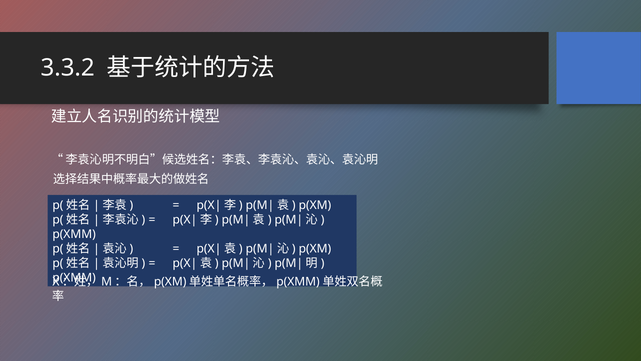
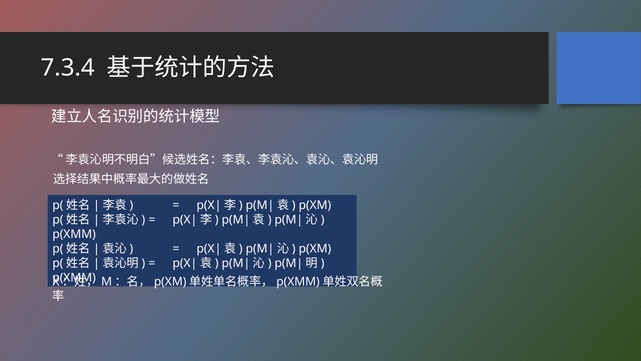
3.3.2: 3.3.2 -> 7.3.4
